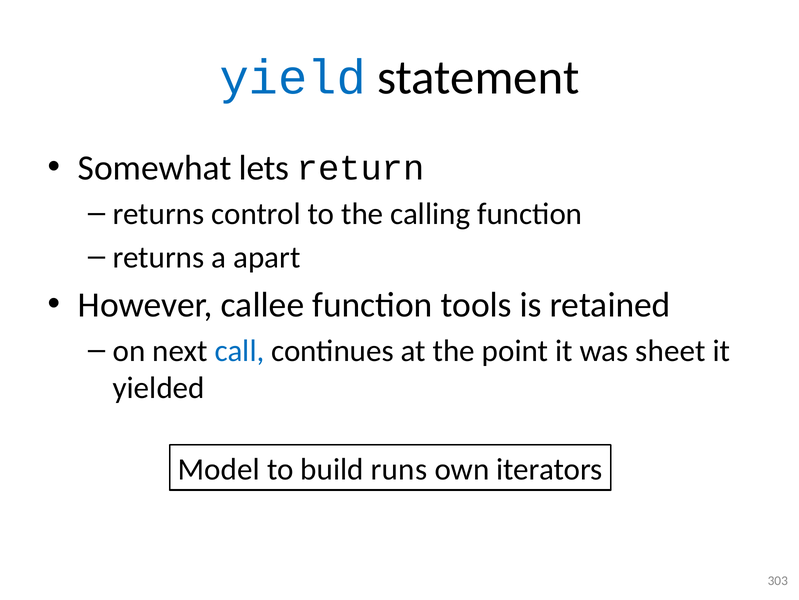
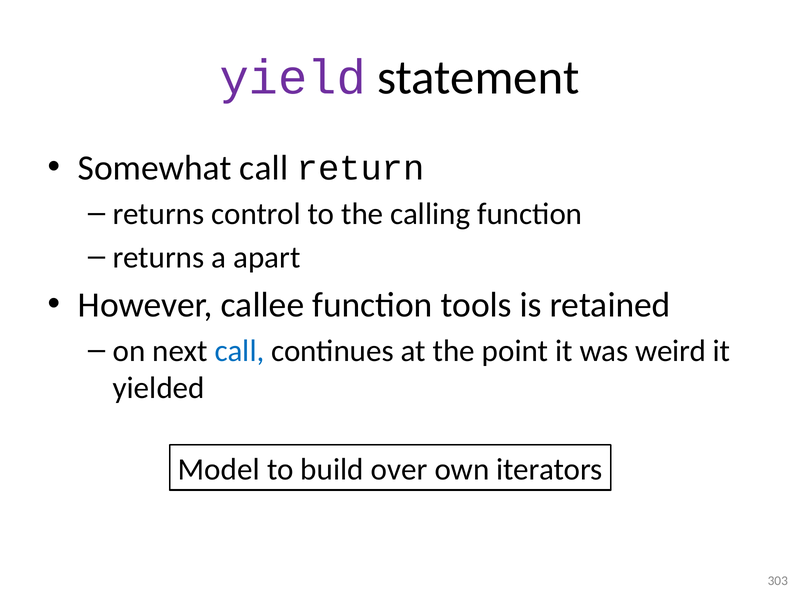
yield colour: blue -> purple
Somewhat lets: lets -> call
sheet: sheet -> weird
runs: runs -> over
